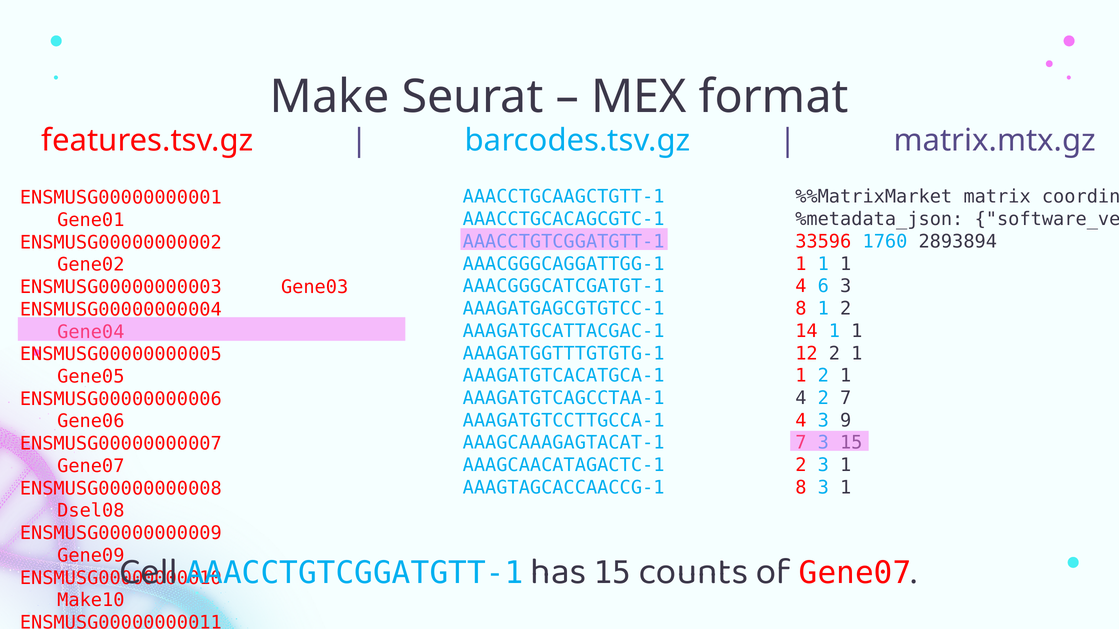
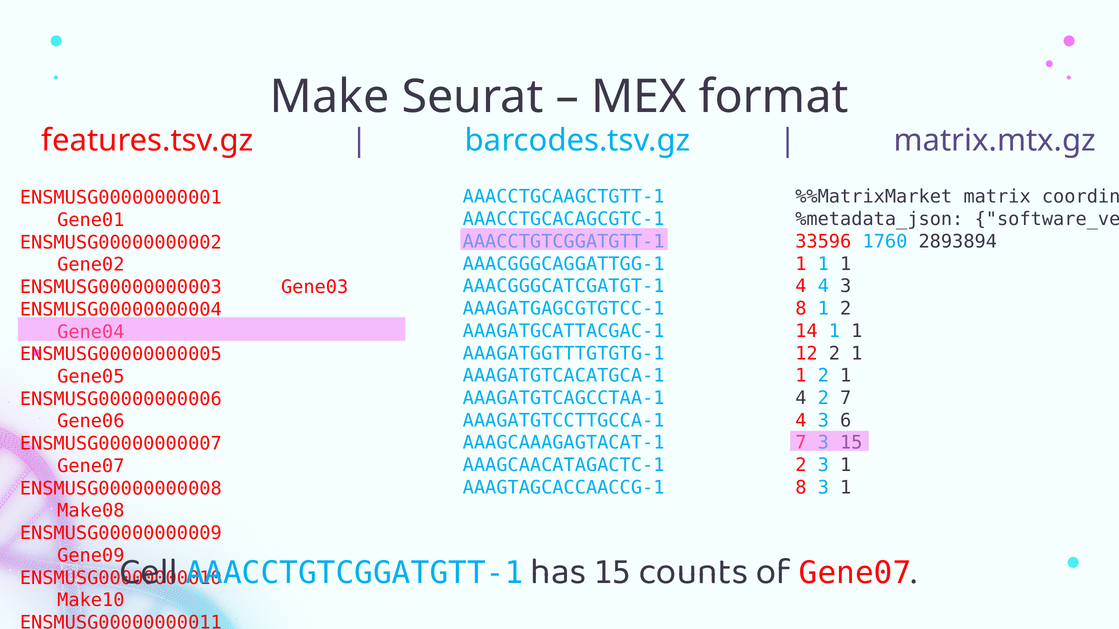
4 6: 6 -> 4
9: 9 -> 6
Dsel08: Dsel08 -> Make08
